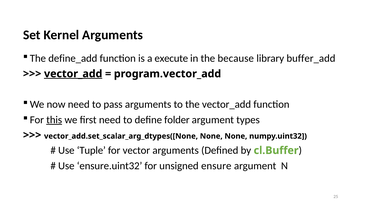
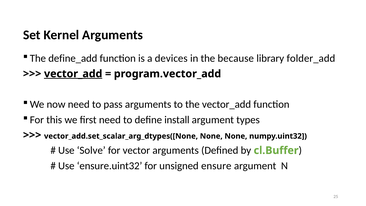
execute: execute -> devices
buffer_add: buffer_add -> folder_add
this underline: present -> none
folder: folder -> install
Tuple: Tuple -> Solve
